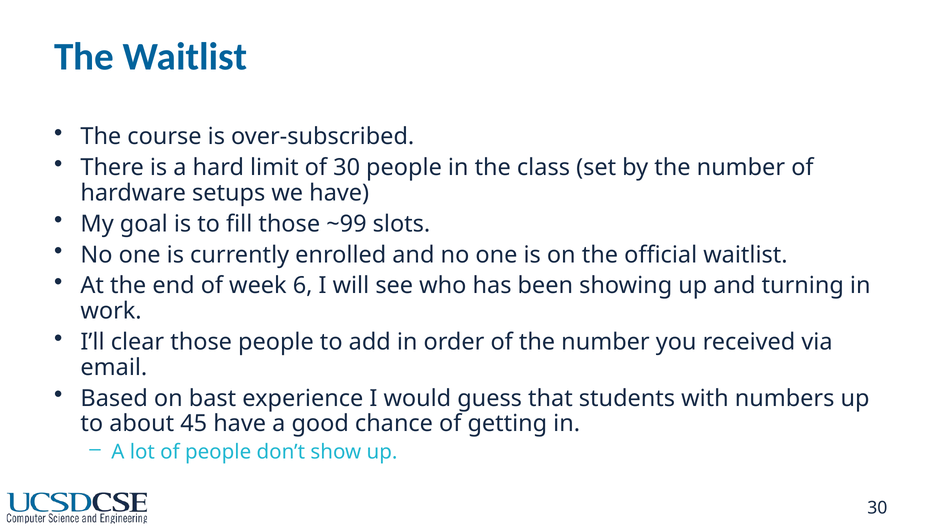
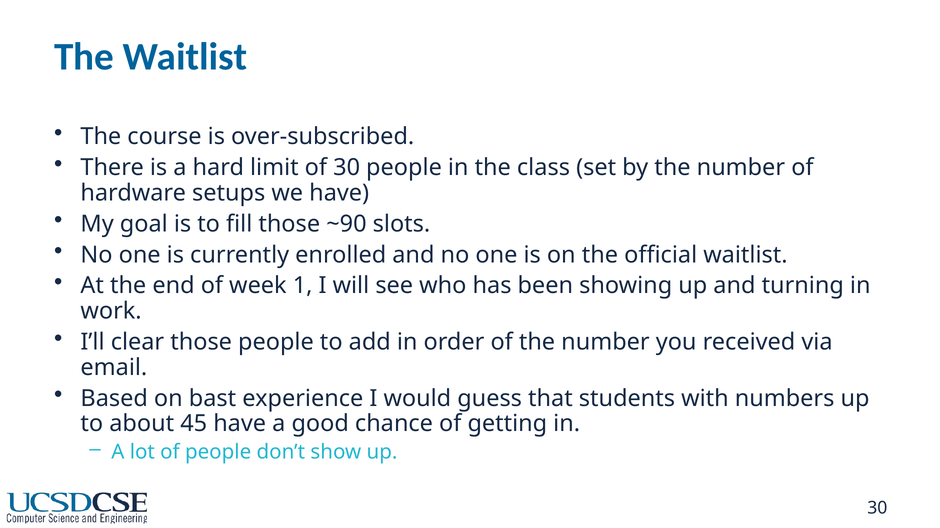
~99: ~99 -> ~90
6: 6 -> 1
